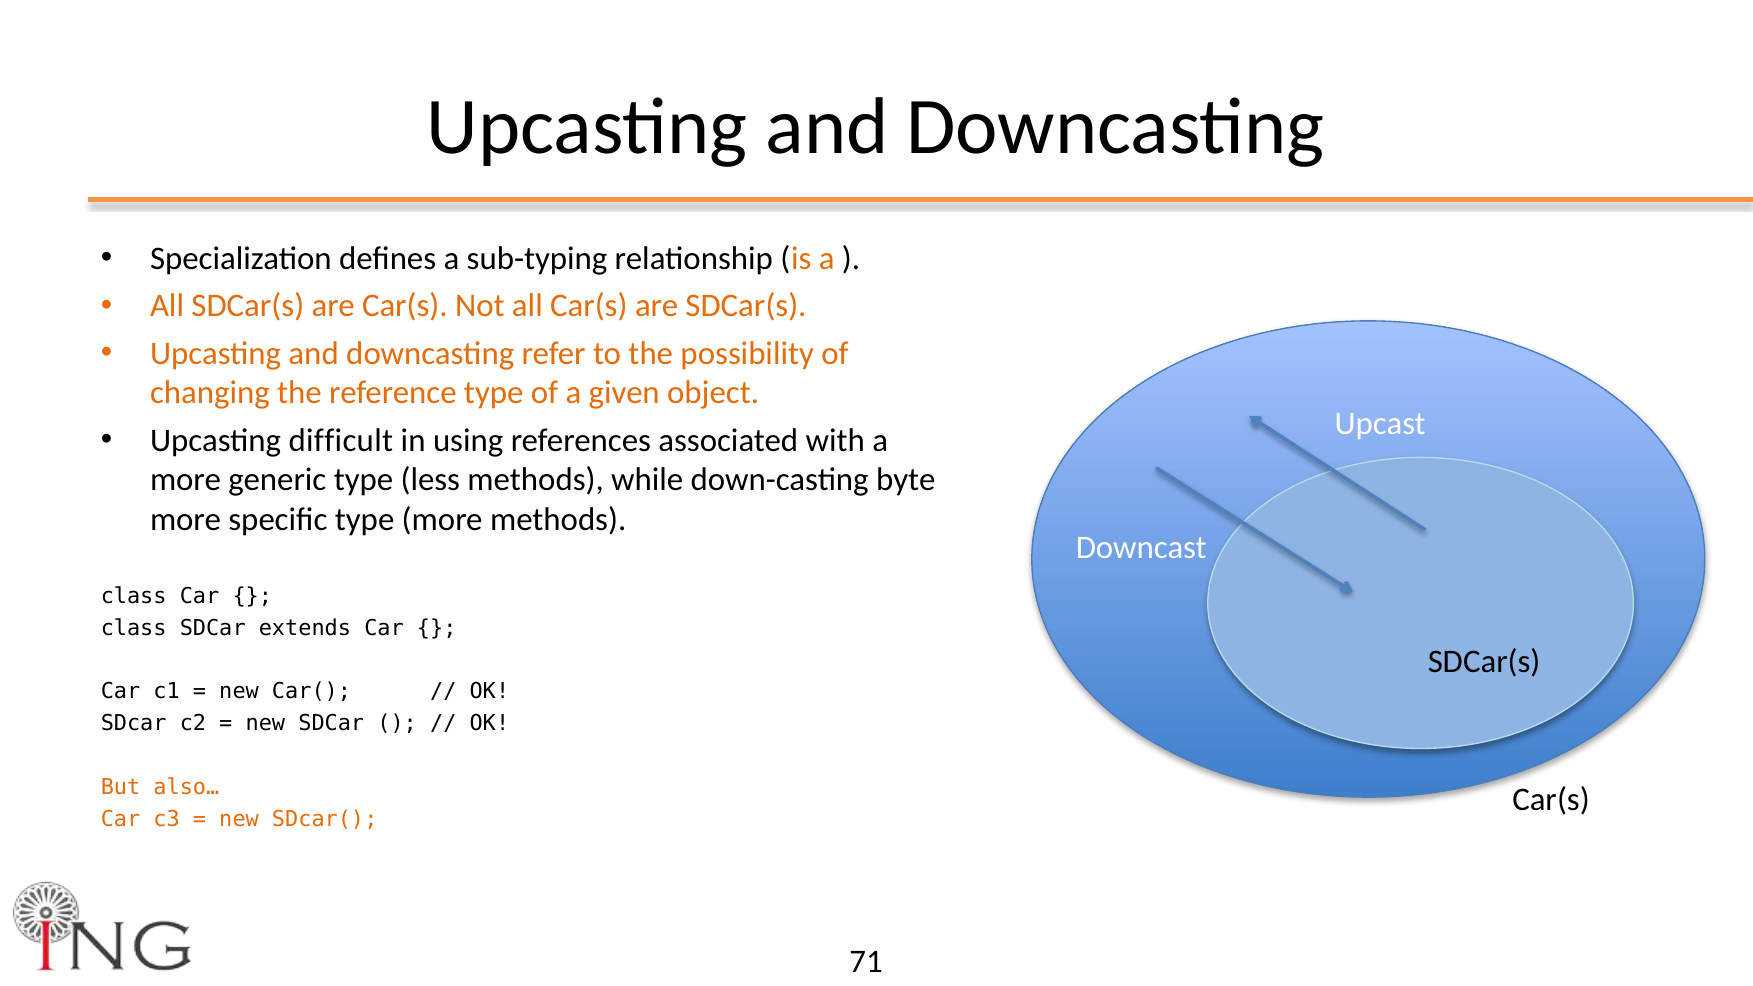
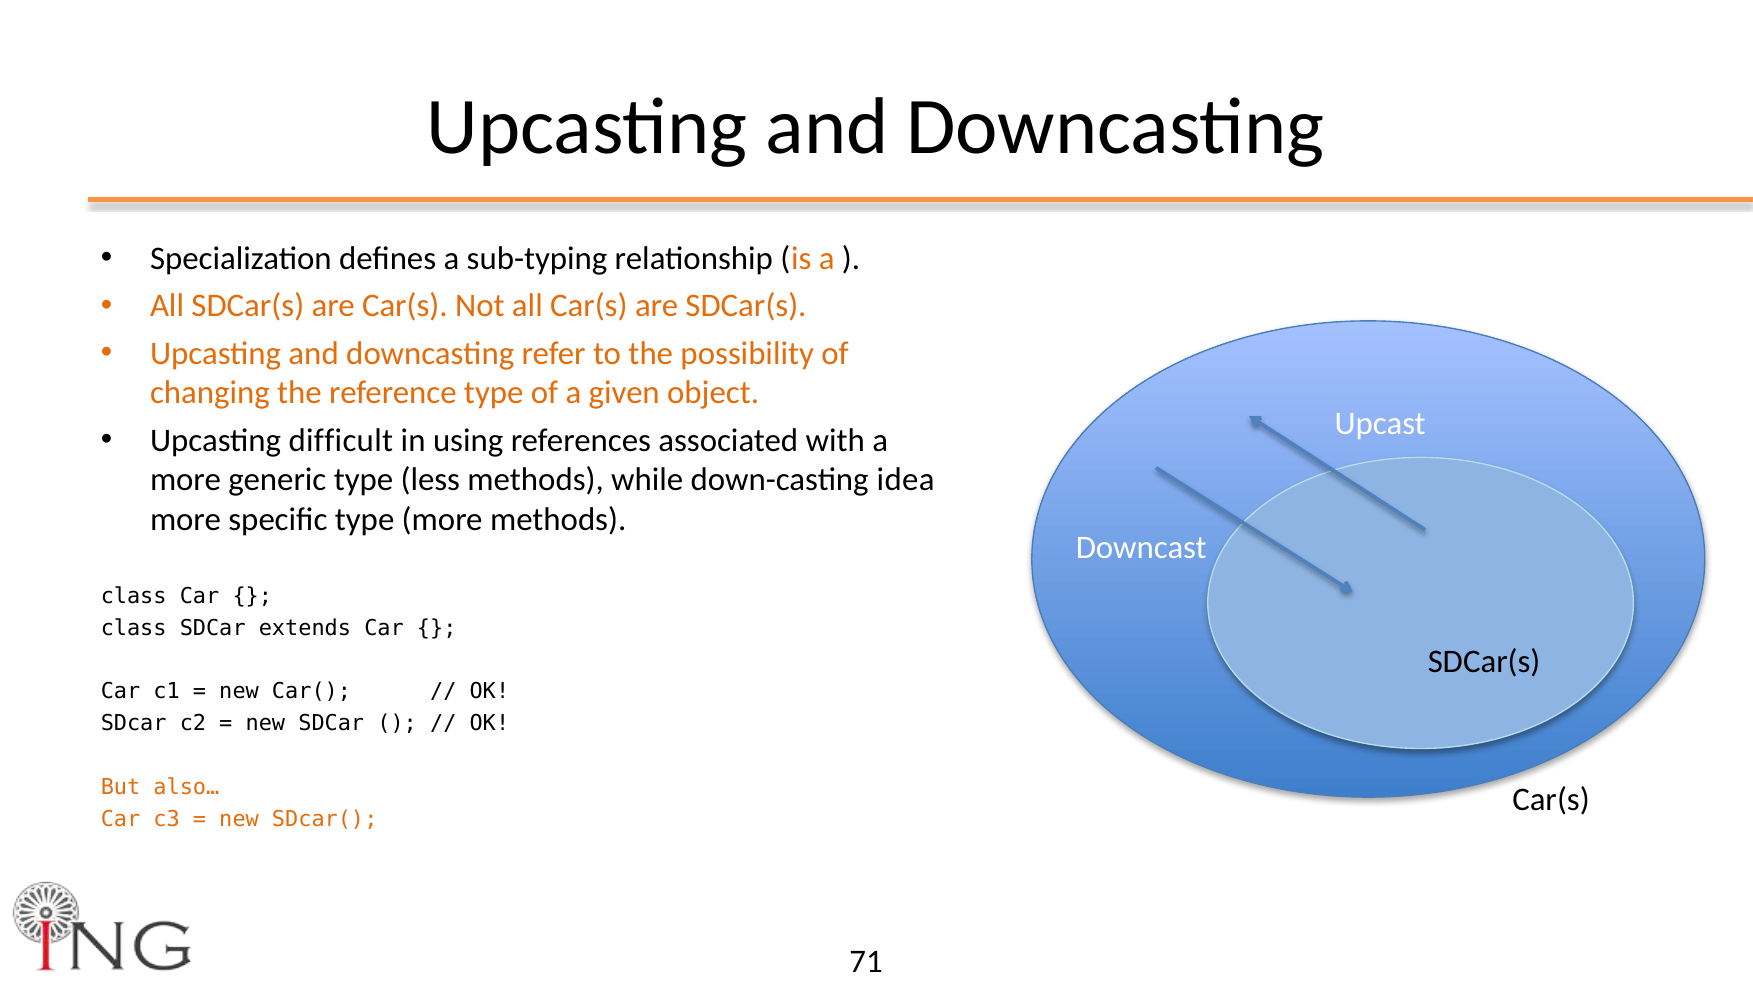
byte: byte -> idea
